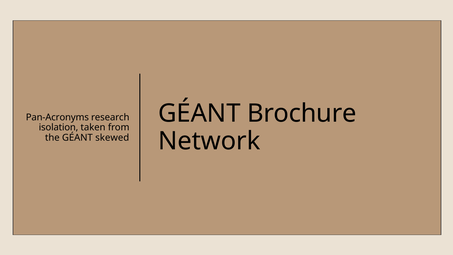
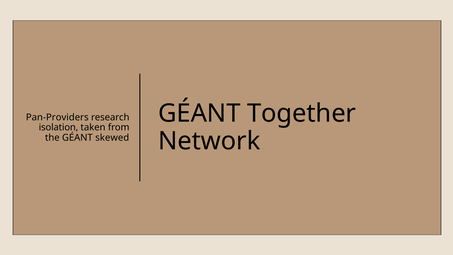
Brochure: Brochure -> Together
Pan-Acronyms: Pan-Acronyms -> Pan-Providers
